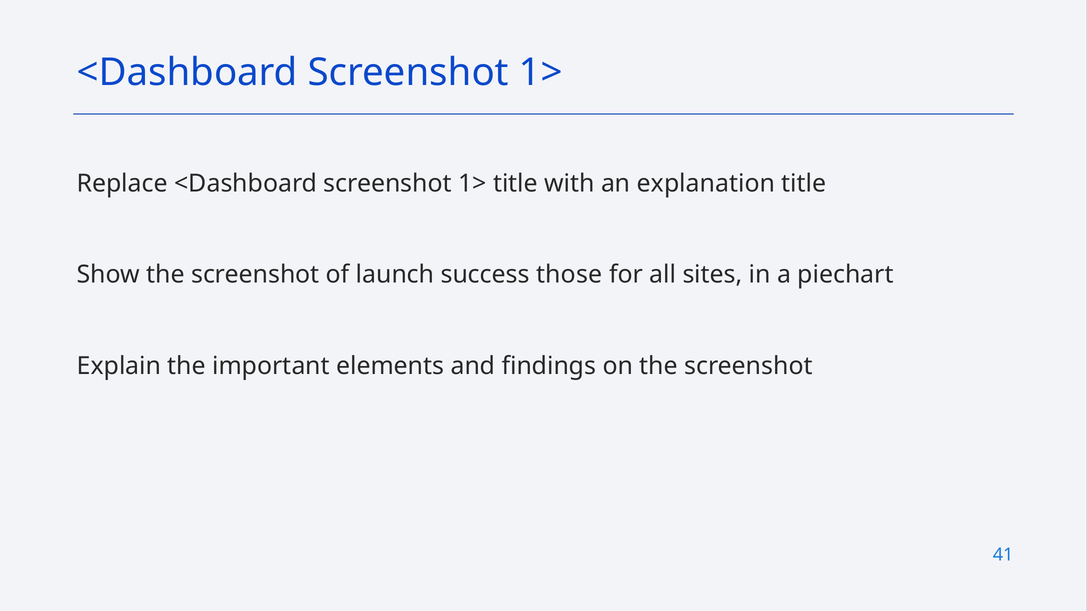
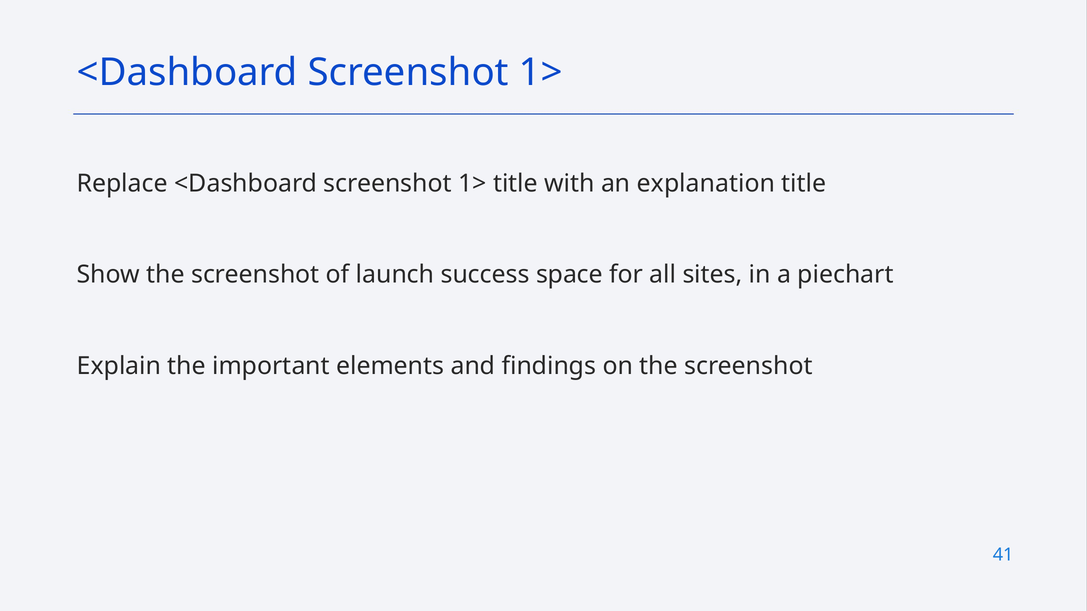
those: those -> space
